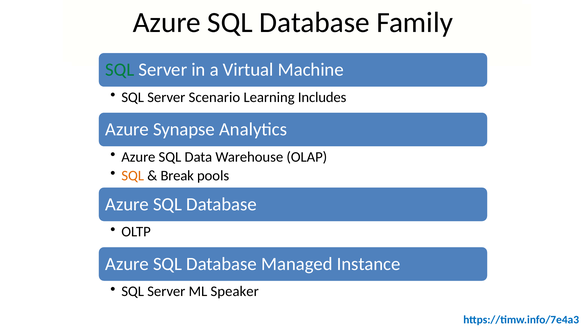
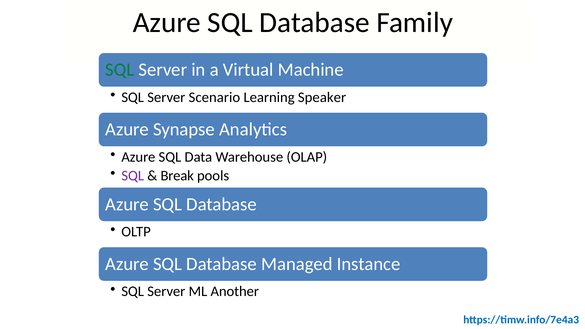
Includes: Includes -> Speaker
SQL at (133, 176) colour: orange -> purple
Speaker: Speaker -> Another
